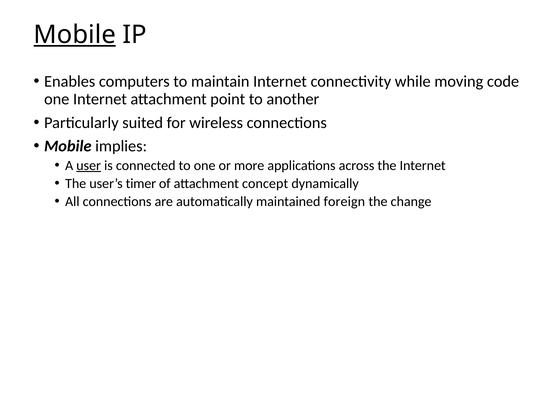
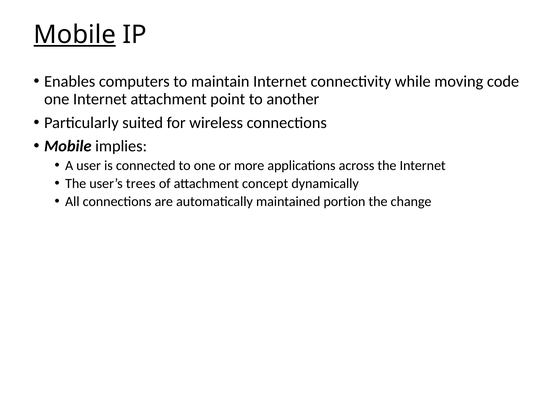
user underline: present -> none
timer: timer -> trees
foreign: foreign -> portion
